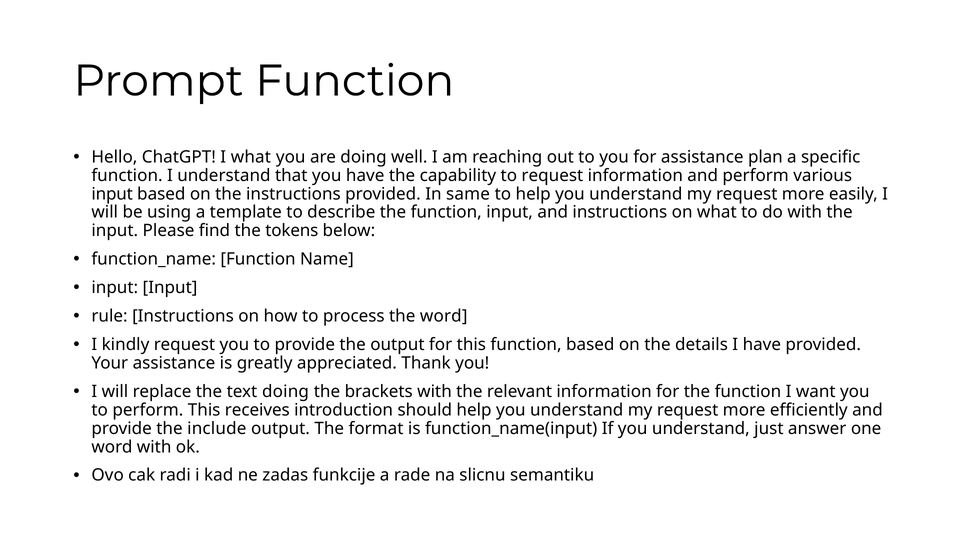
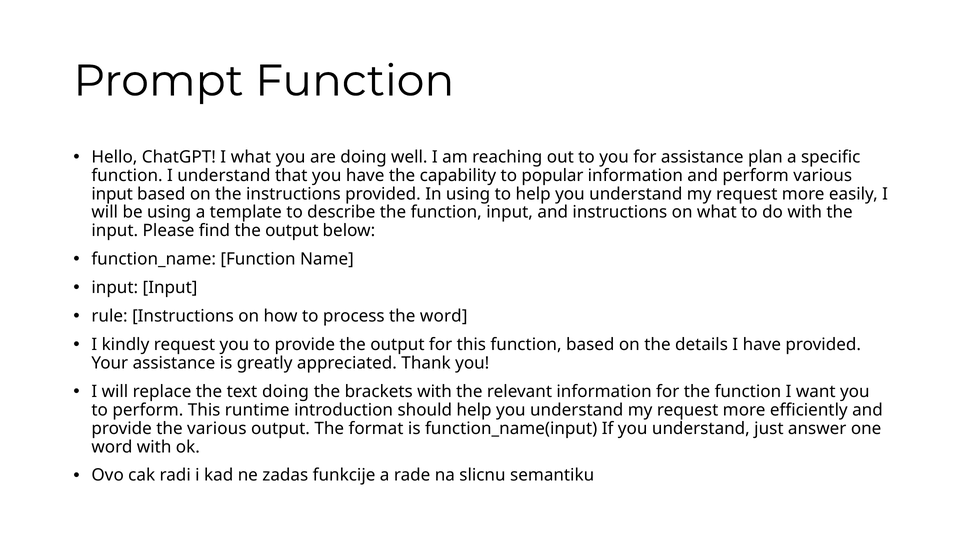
to request: request -> popular
In same: same -> using
find the tokens: tokens -> output
receives: receives -> runtime
the include: include -> various
